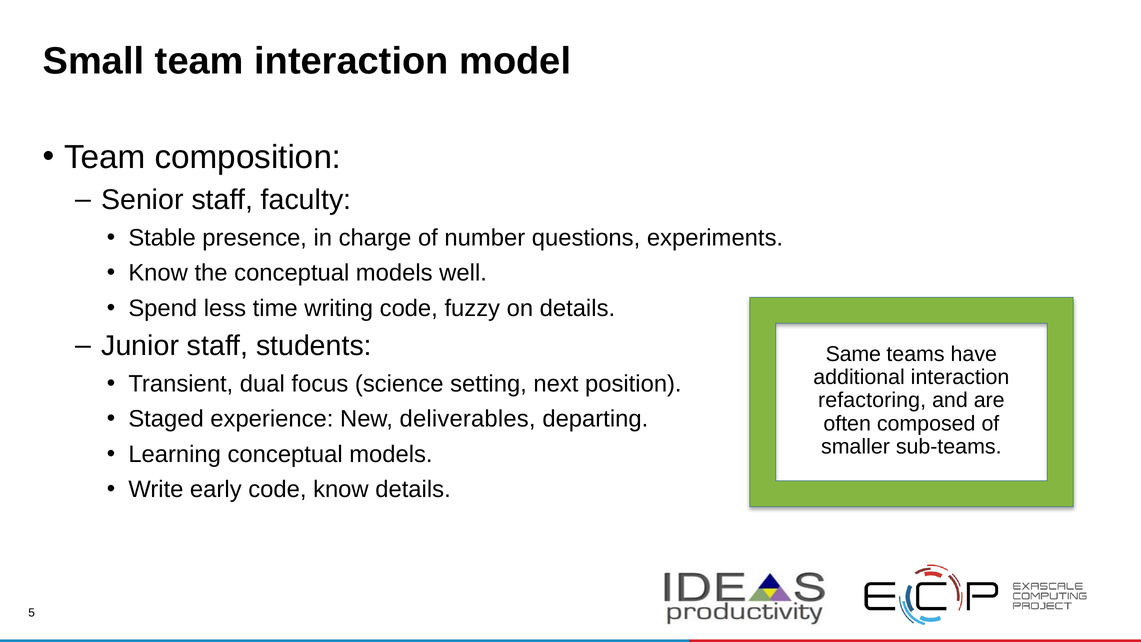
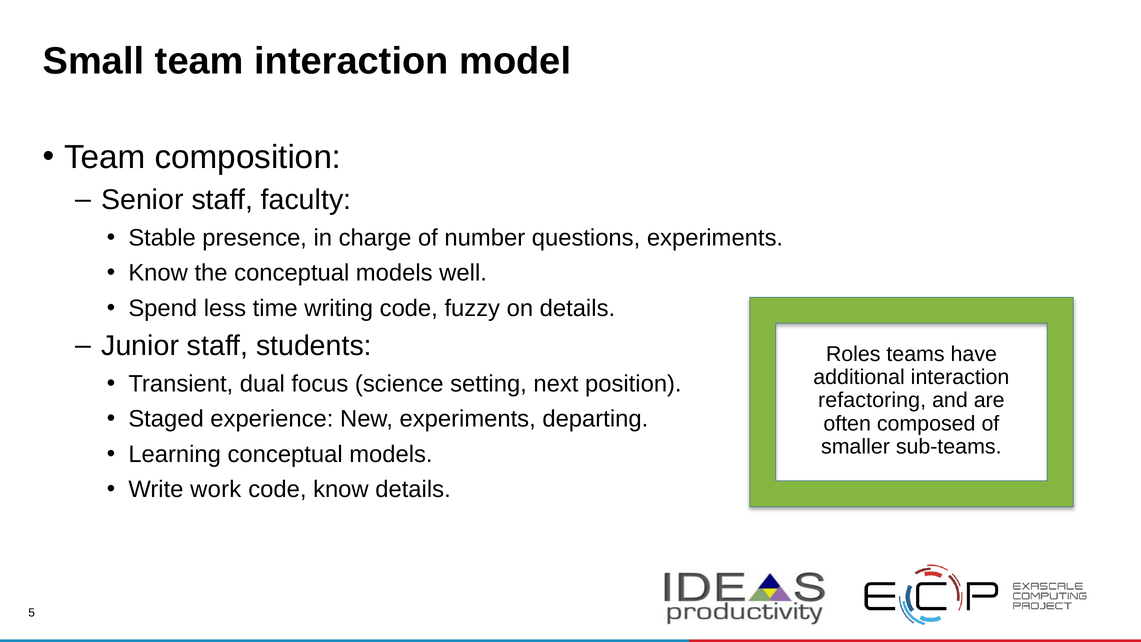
Same: Same -> Roles
New deliverables: deliverables -> experiments
early: early -> work
